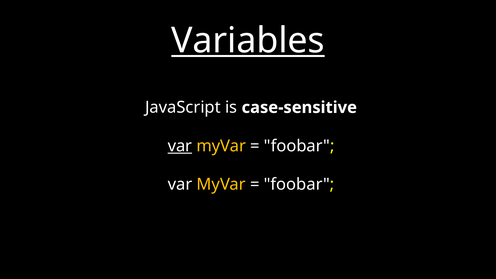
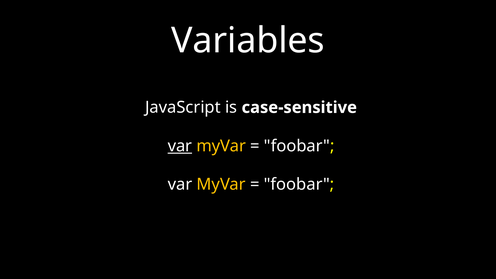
Variables underline: present -> none
